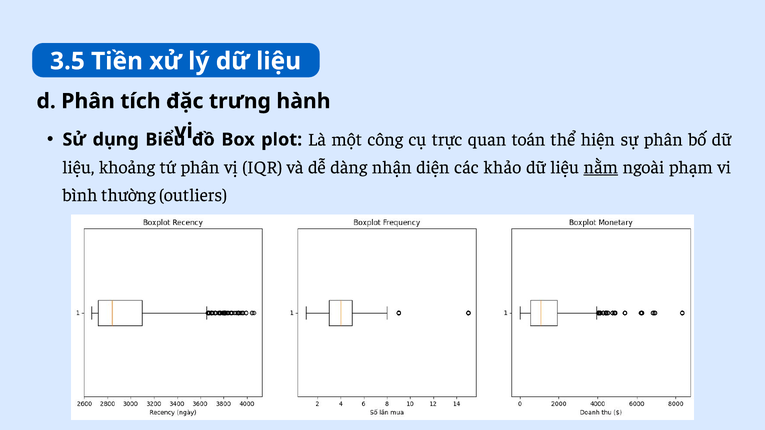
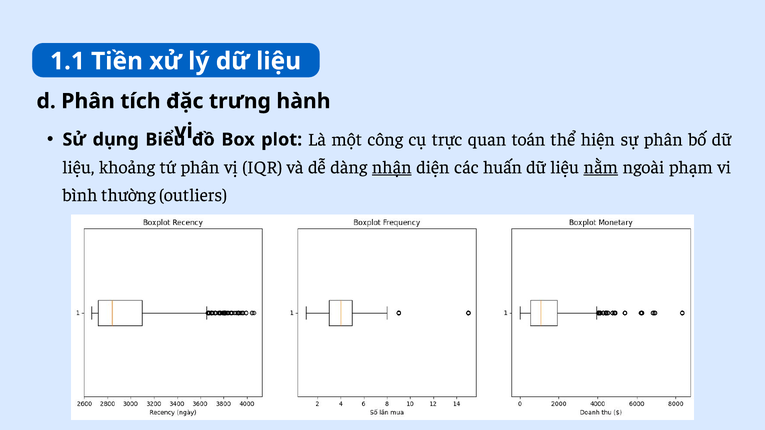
3.5: 3.5 -> 1.1
nhận underline: none -> present
khảo: khảo -> huấn
